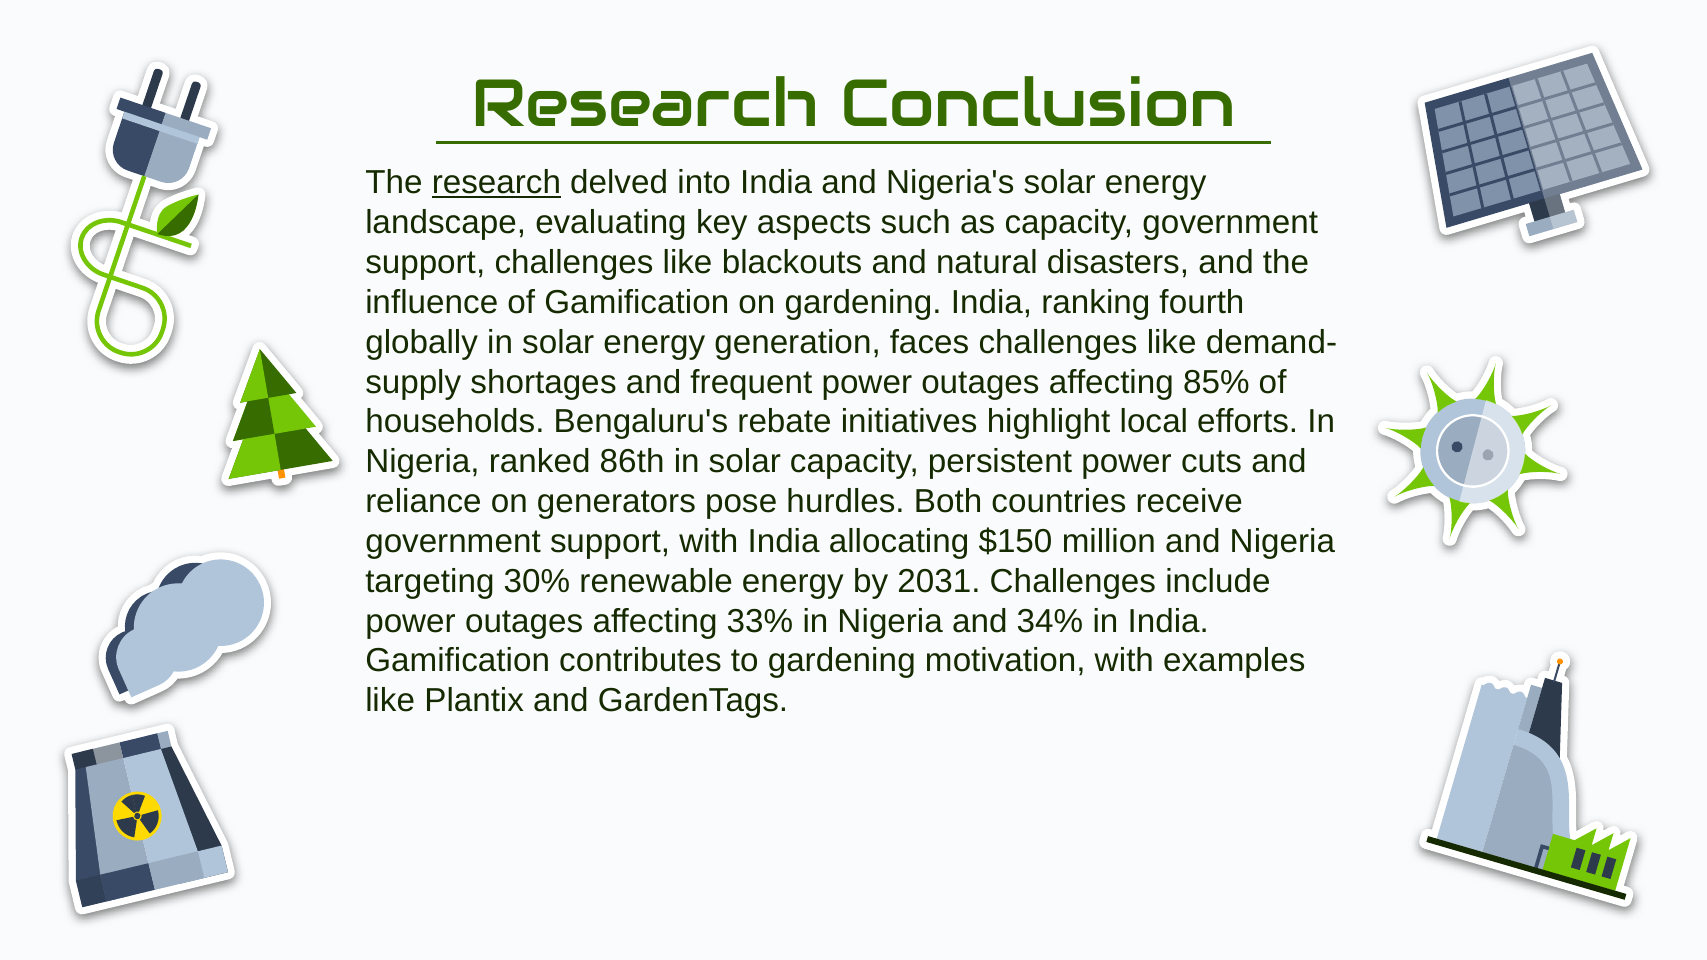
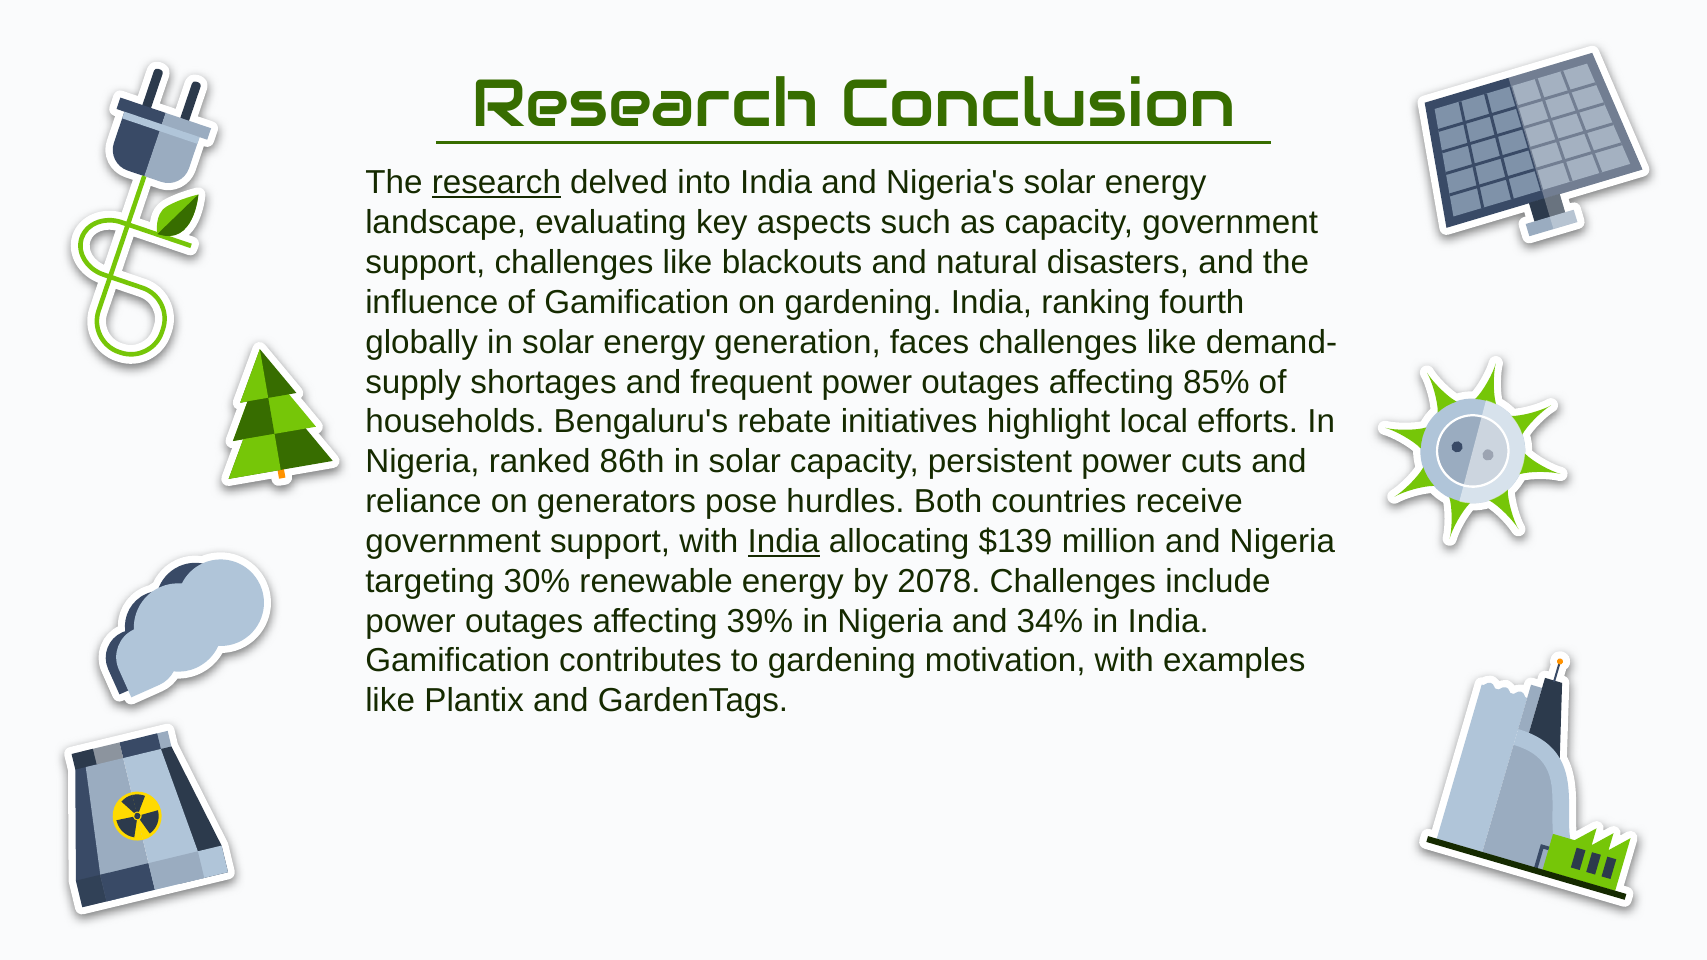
India at (784, 542) underline: none -> present
$150: $150 -> $139
2031: 2031 -> 2078
33%: 33% -> 39%
